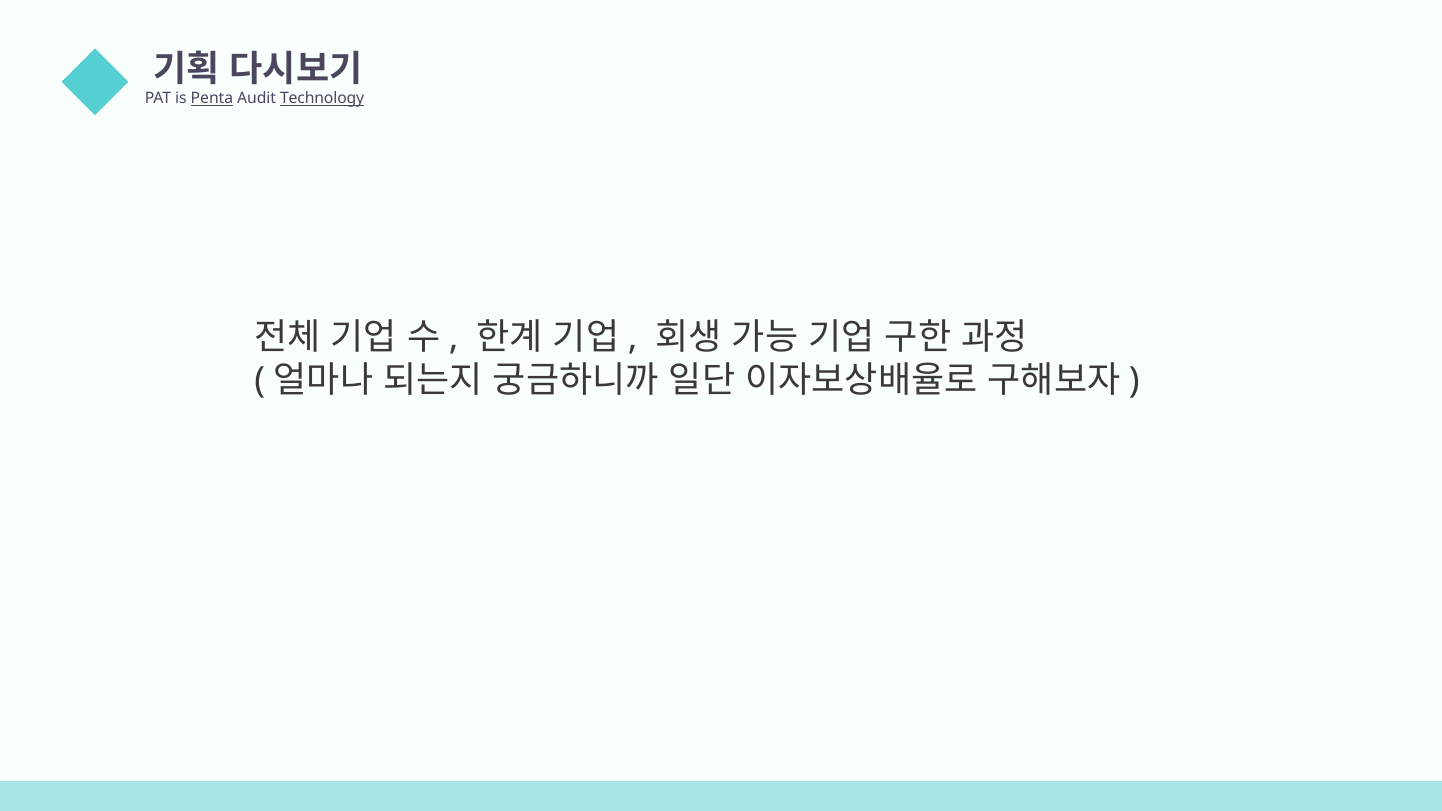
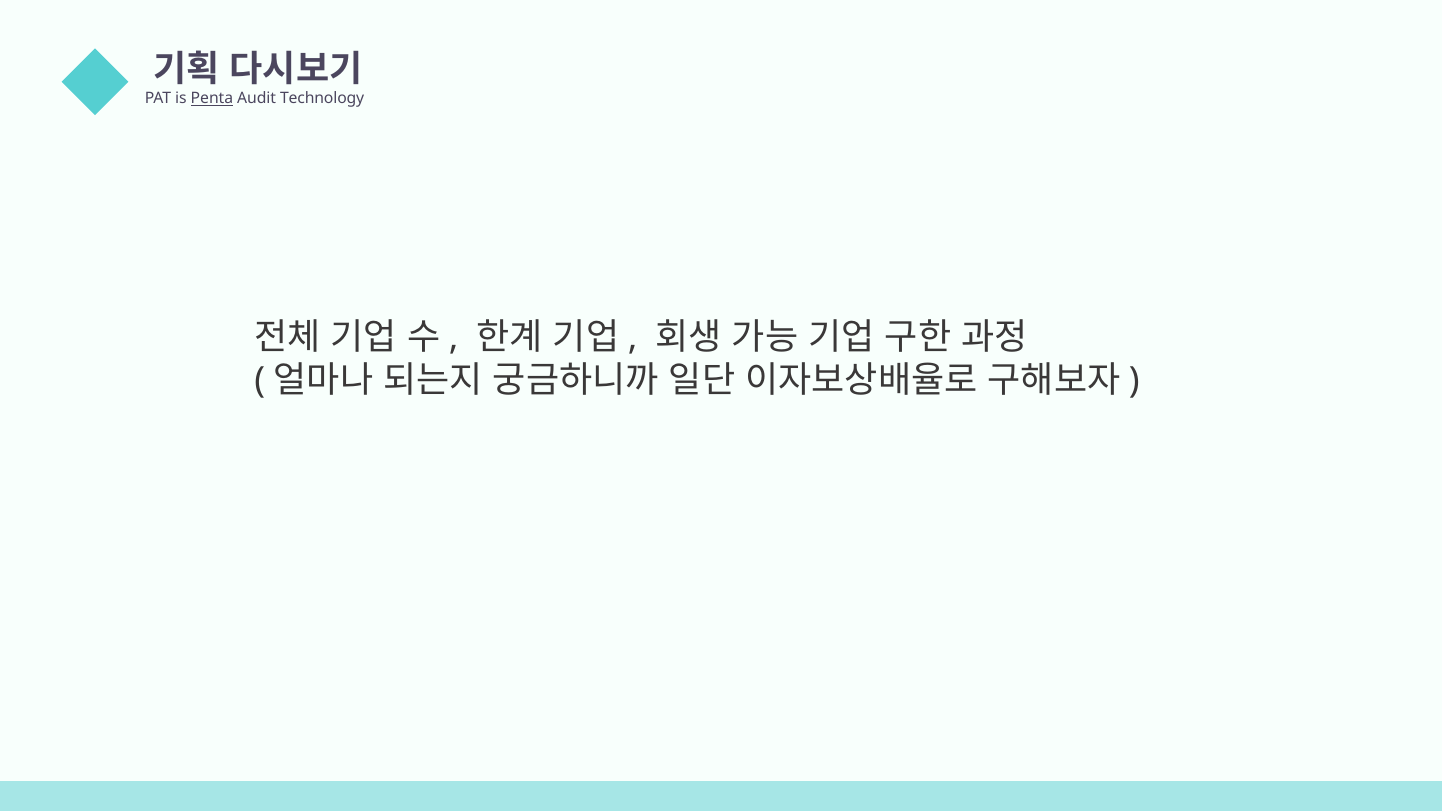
Technology underline: present -> none
